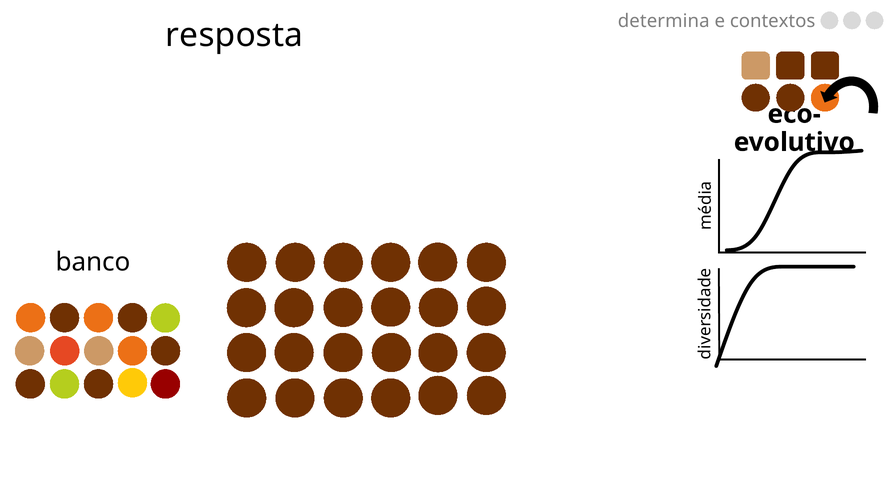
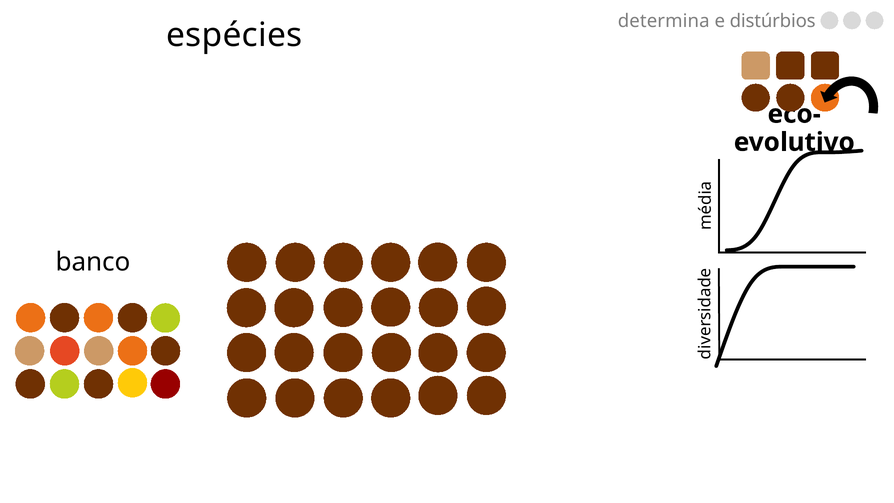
contextos: contextos -> distúrbios
resposta: resposta -> espécies
